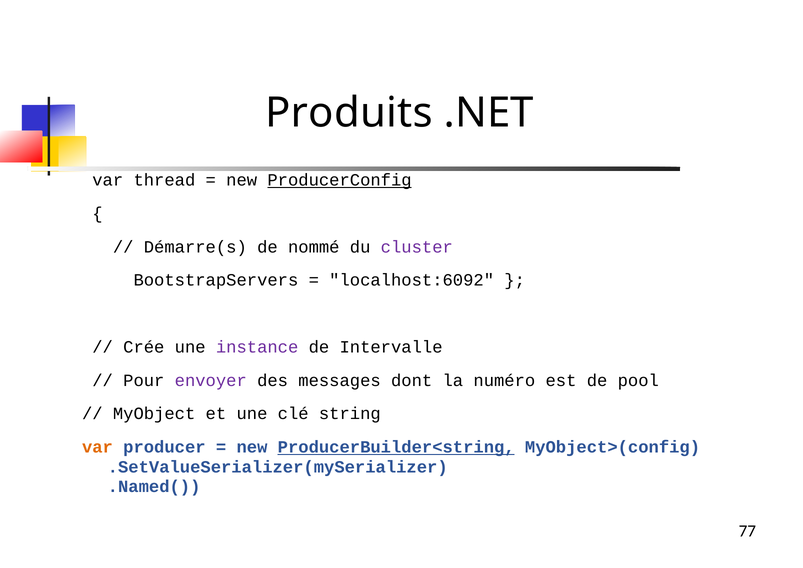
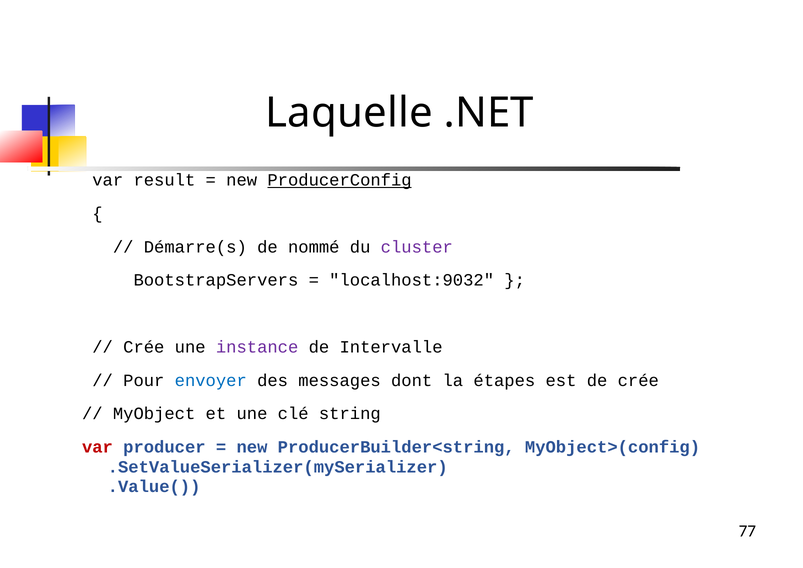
Produits: Produits -> Laquelle
thread: thread -> result
localhost:6092: localhost:6092 -> localhost:9032
envoyer colour: purple -> blue
numéro: numéro -> étapes
de pool: pool -> crée
var at (97, 447) colour: orange -> red
ProducerBuilder<string underline: present -> none
.Named(: .Named( -> .Value(
